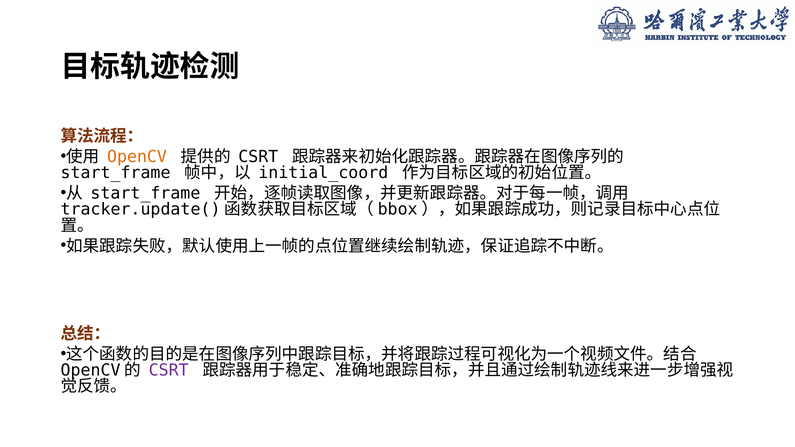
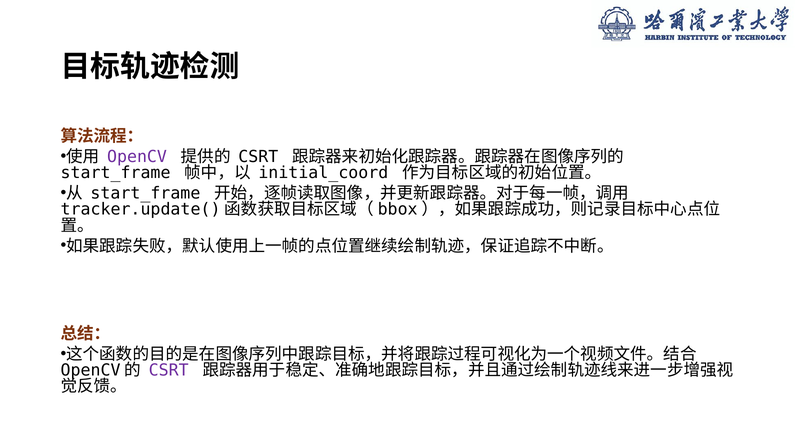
OpenCV colour: orange -> purple
